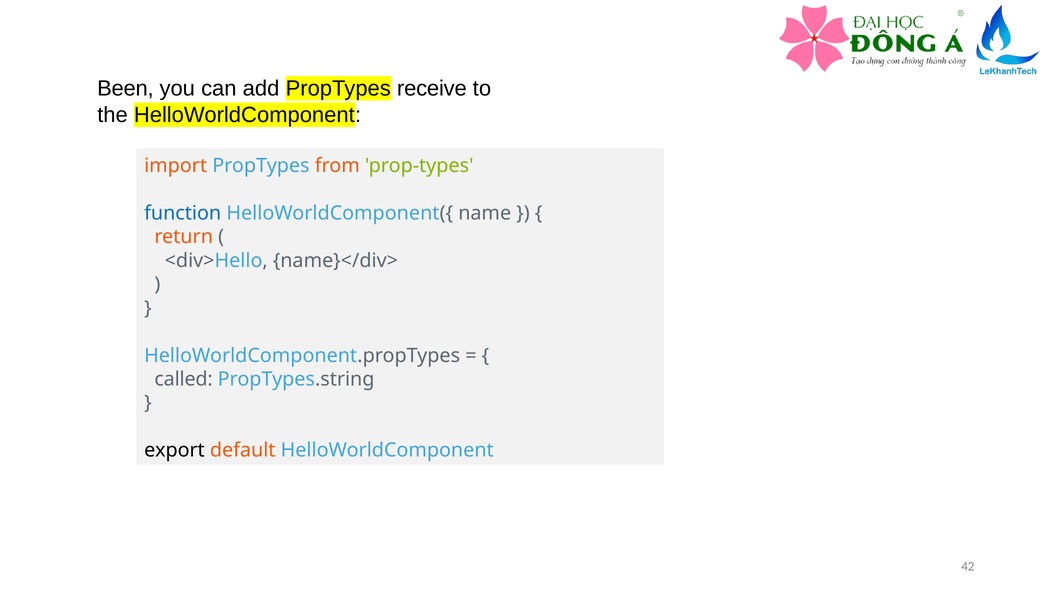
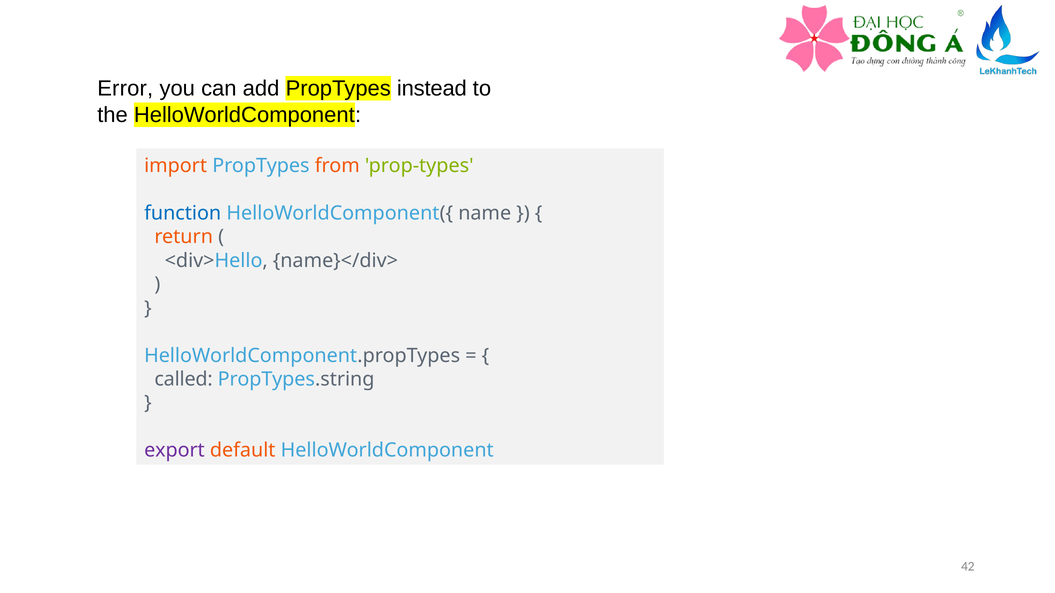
Been: Been -> Error
receive: receive -> instead
export colour: black -> purple
